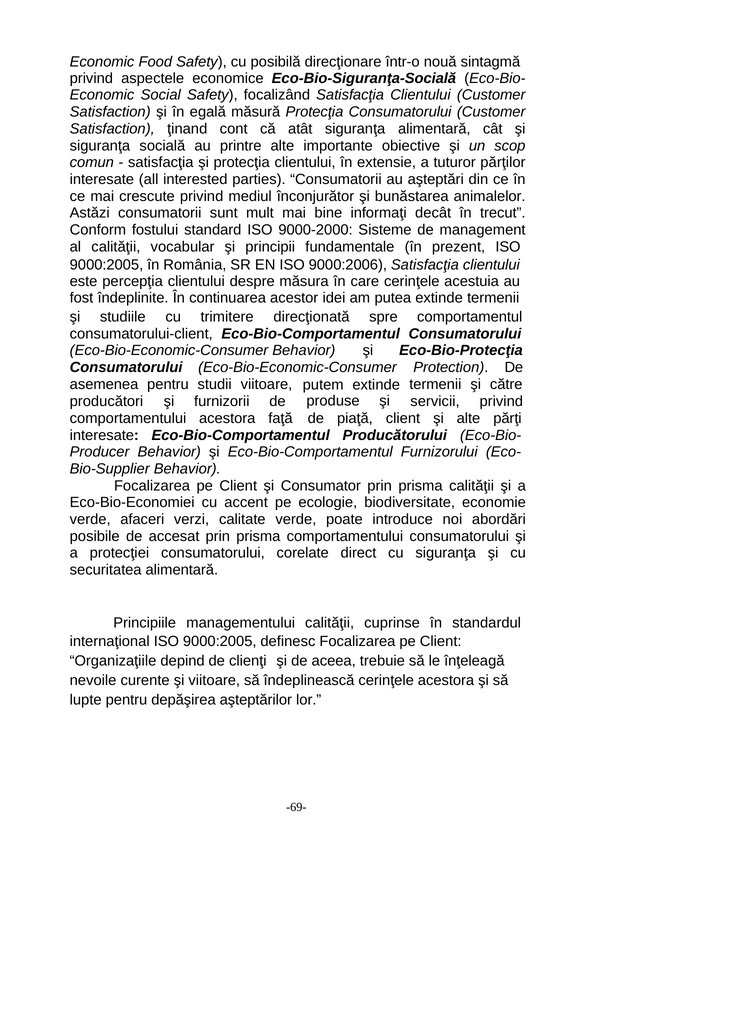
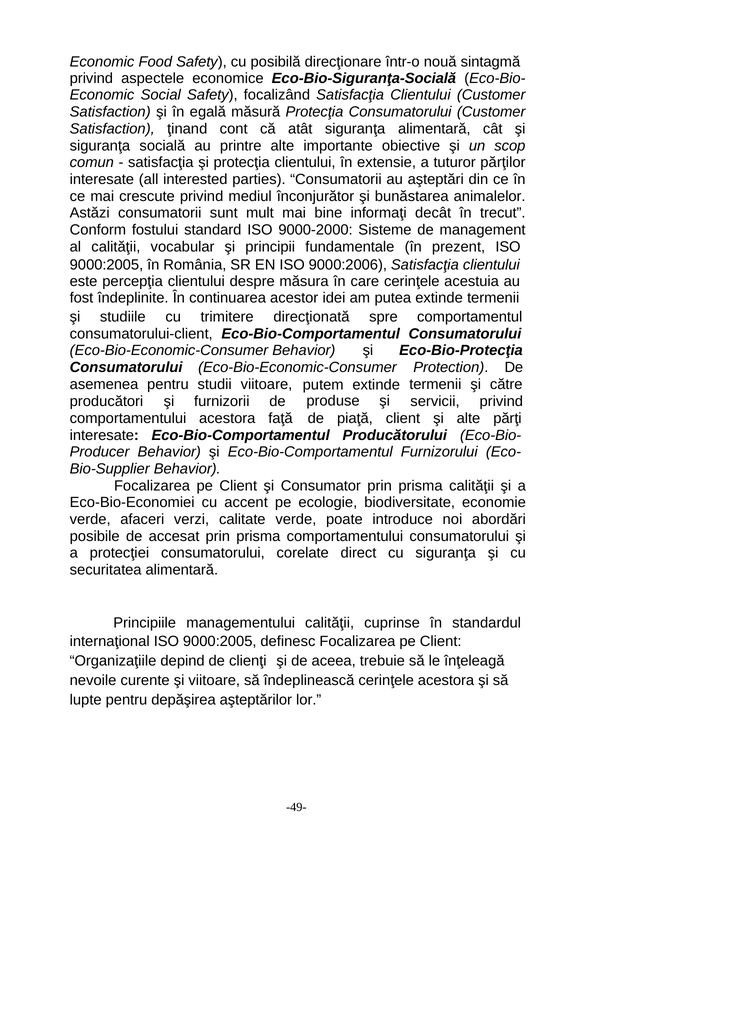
-69-: -69- -> -49-
